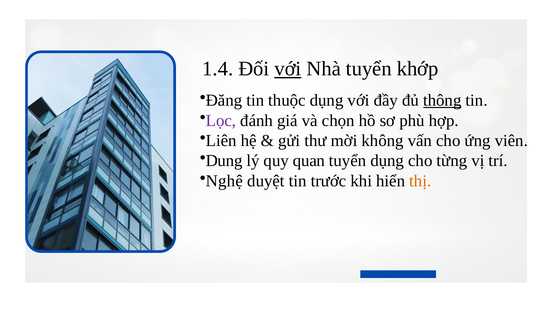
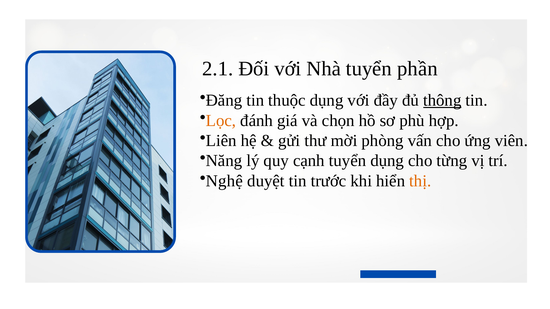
1.4: 1.4 -> 2.1
với at (288, 69) underline: present -> none
khớp: khớp -> phần
Lọc colour: purple -> orange
không: không -> phòng
Dung: Dung -> Năng
quan: quan -> cạnh
